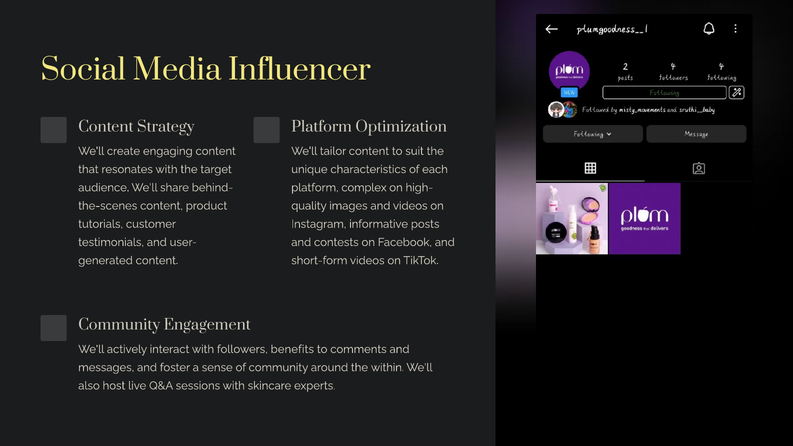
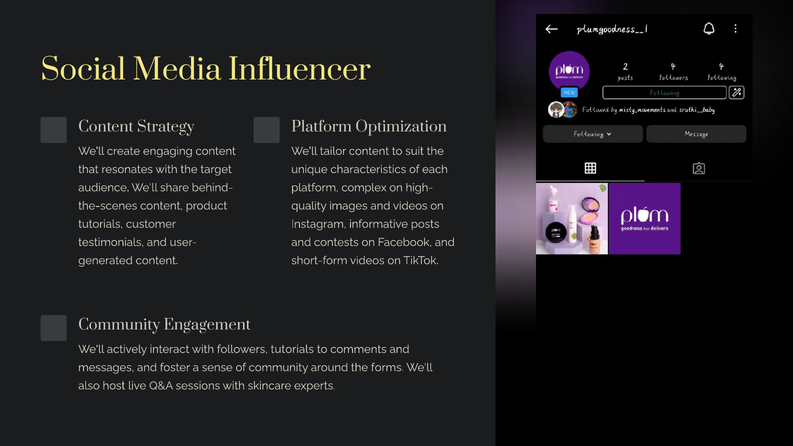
followers benefits: benefits -> tutorials
within: within -> forms
